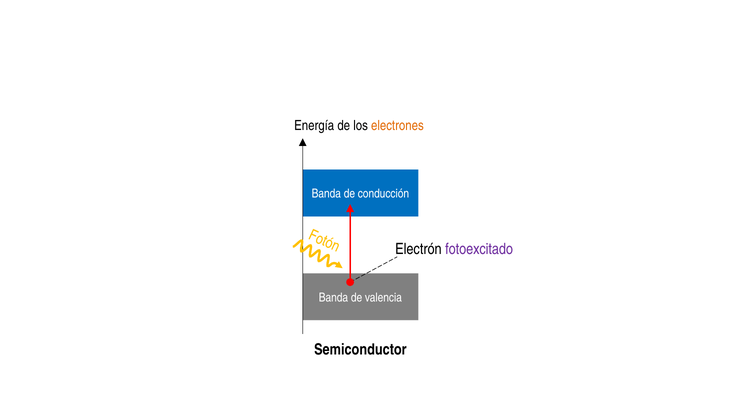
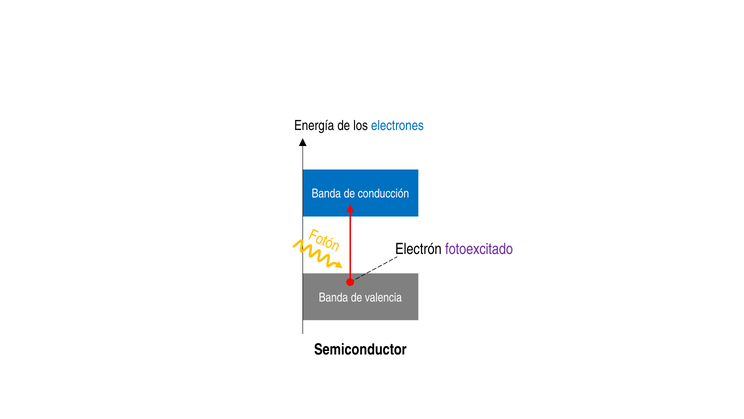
electrones colour: orange -> blue
